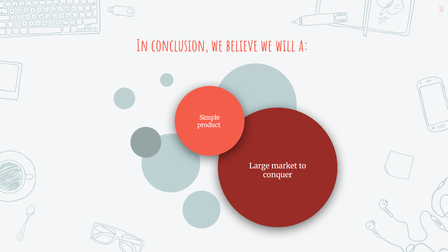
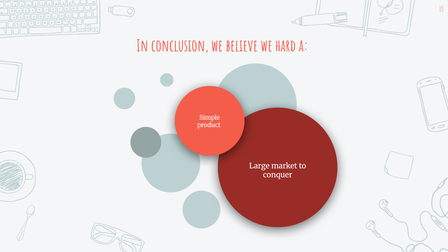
will: will -> hard
